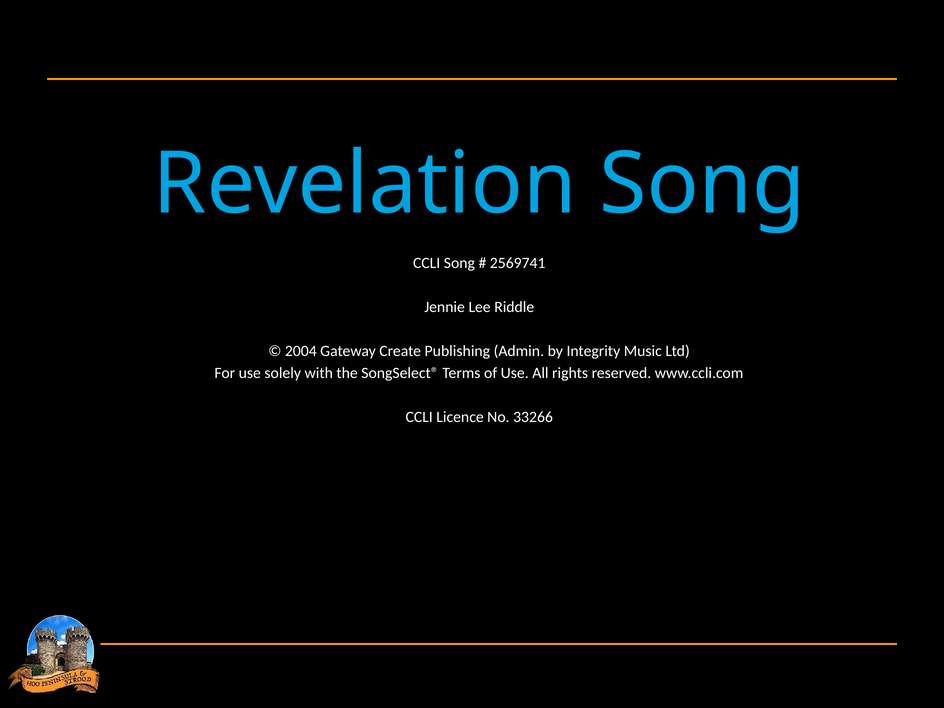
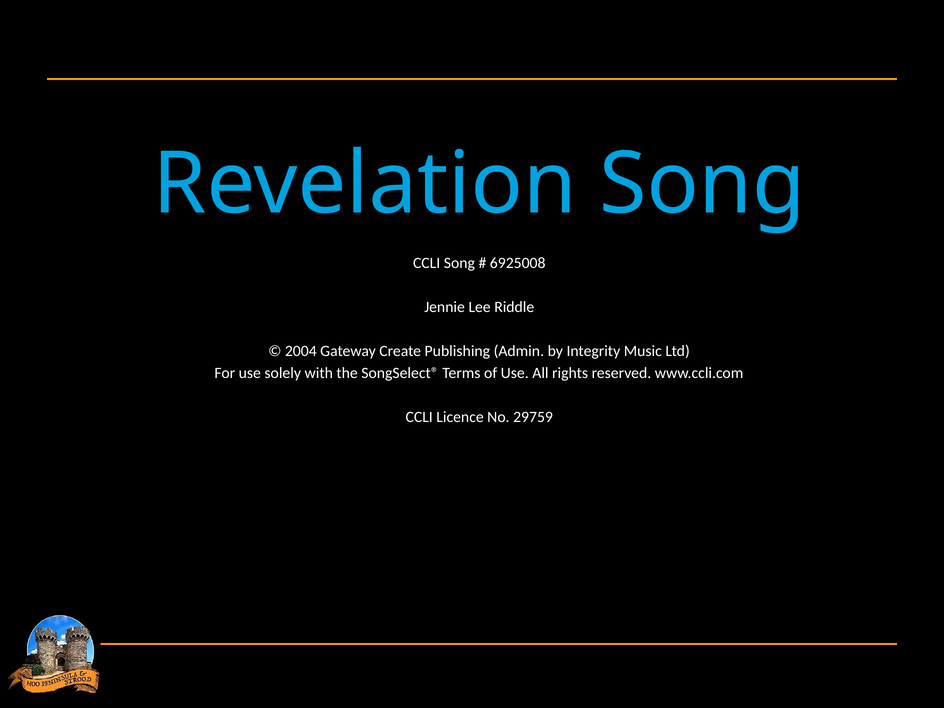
2569741: 2569741 -> 6925008
33266: 33266 -> 29759
